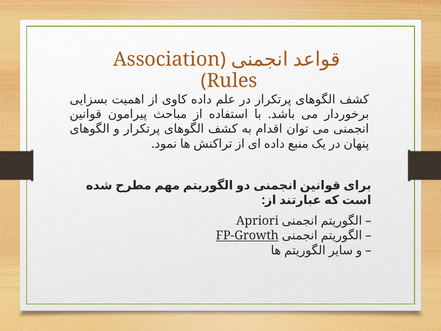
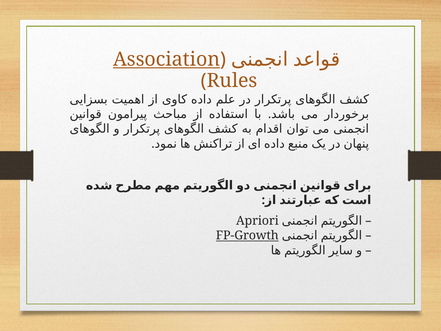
Association underline: none -> present
